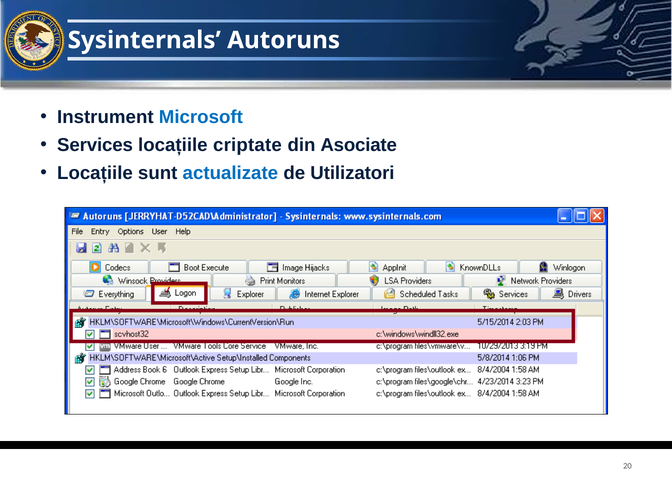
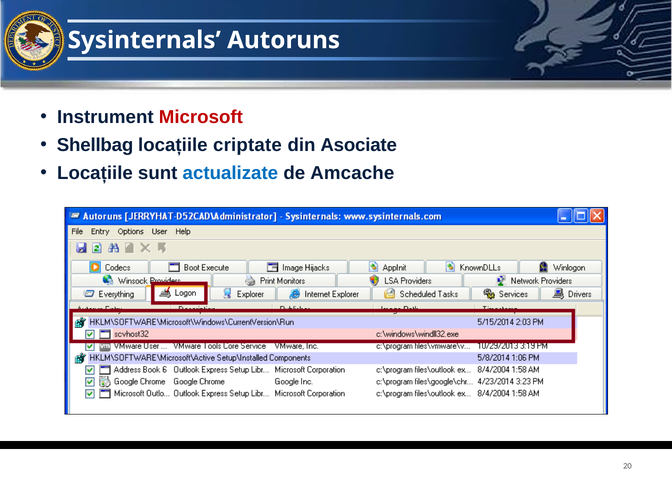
Microsoft colour: blue -> red
Services: Services -> Shellbag
Utilizatori: Utilizatori -> Amcache
